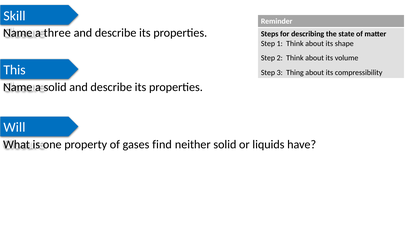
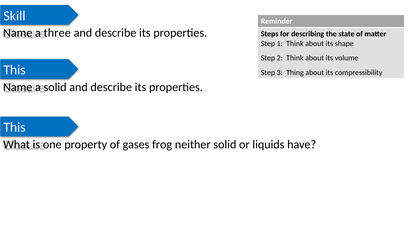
Will at (14, 128): Will -> This
find: find -> frog
